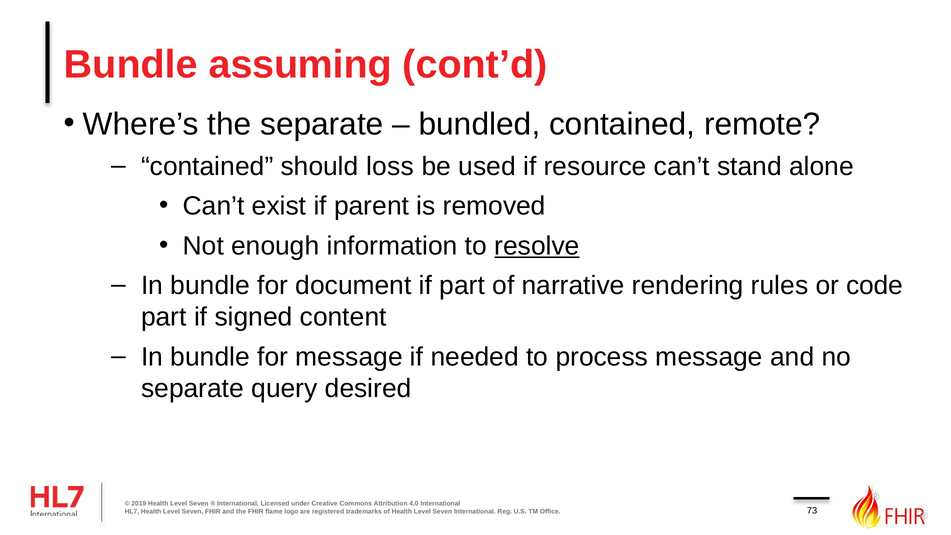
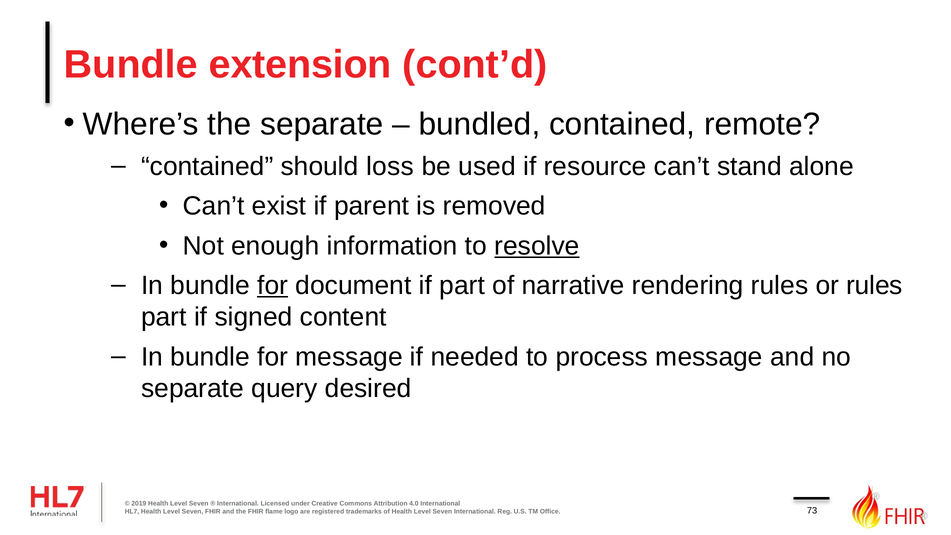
assuming: assuming -> extension
for at (273, 285) underline: none -> present
or code: code -> rules
